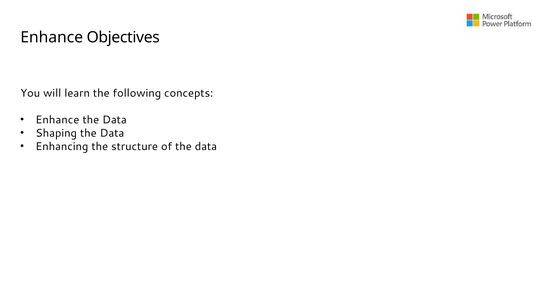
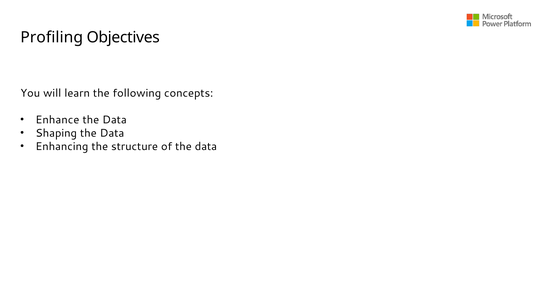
Enhance at (52, 37): Enhance -> Profiling
